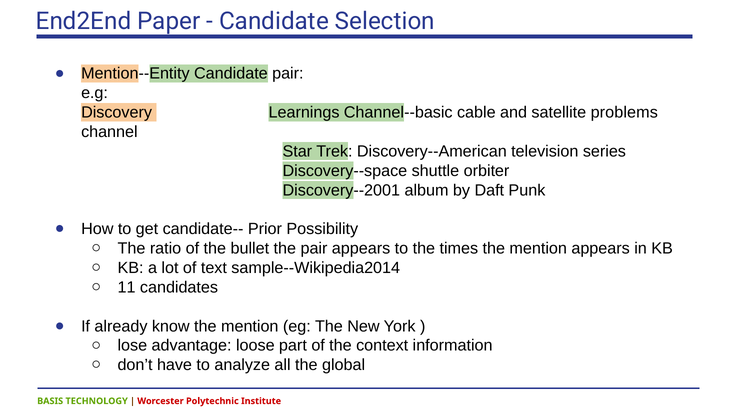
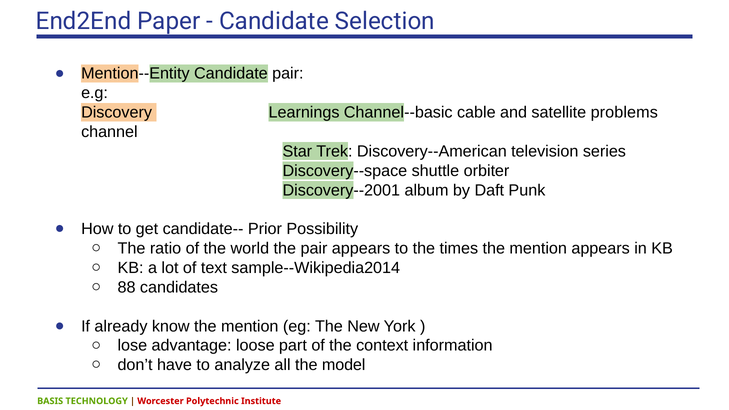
bullet: bullet -> world
11: 11 -> 88
global: global -> model
